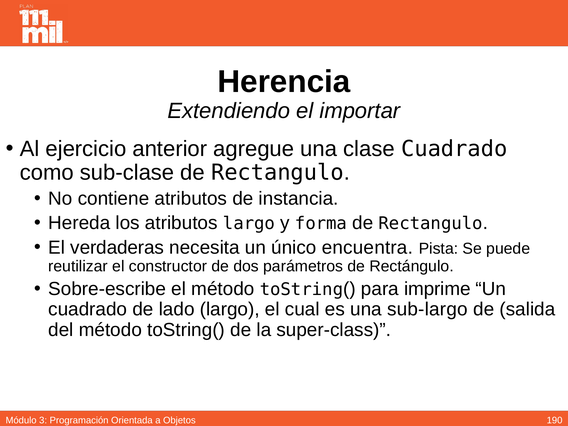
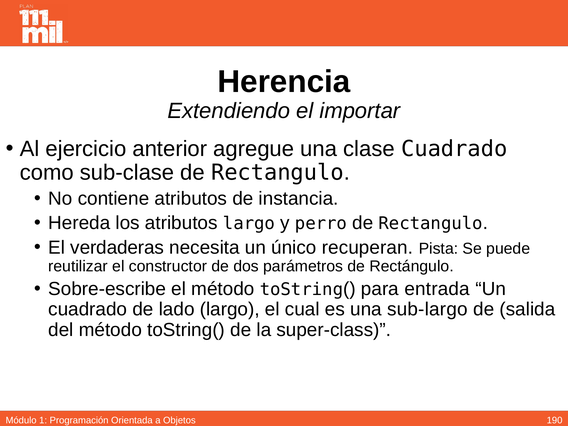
forma: forma -> perro
encuentra: encuentra -> recuperan
imprime: imprime -> entrada
3: 3 -> 1
